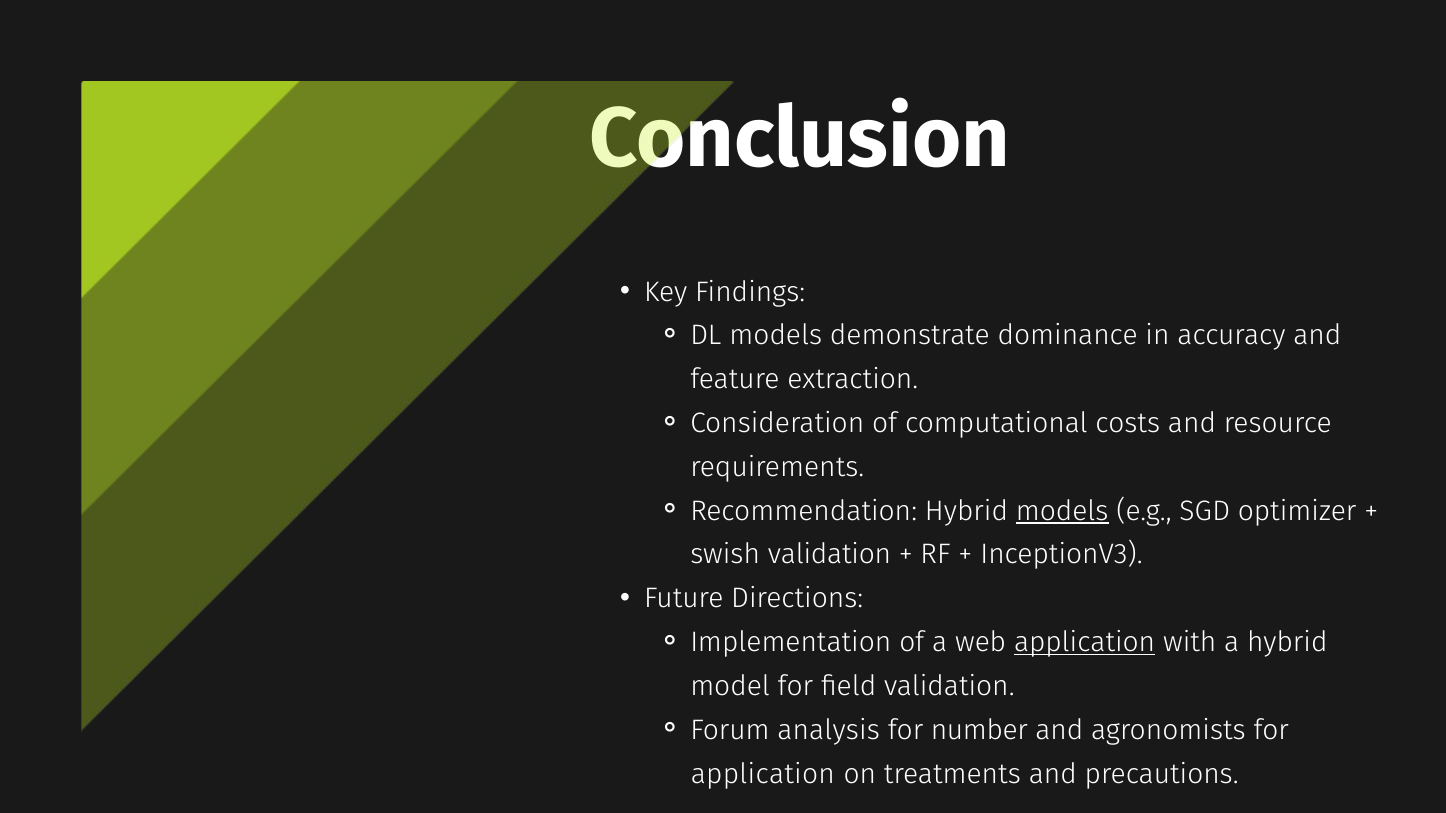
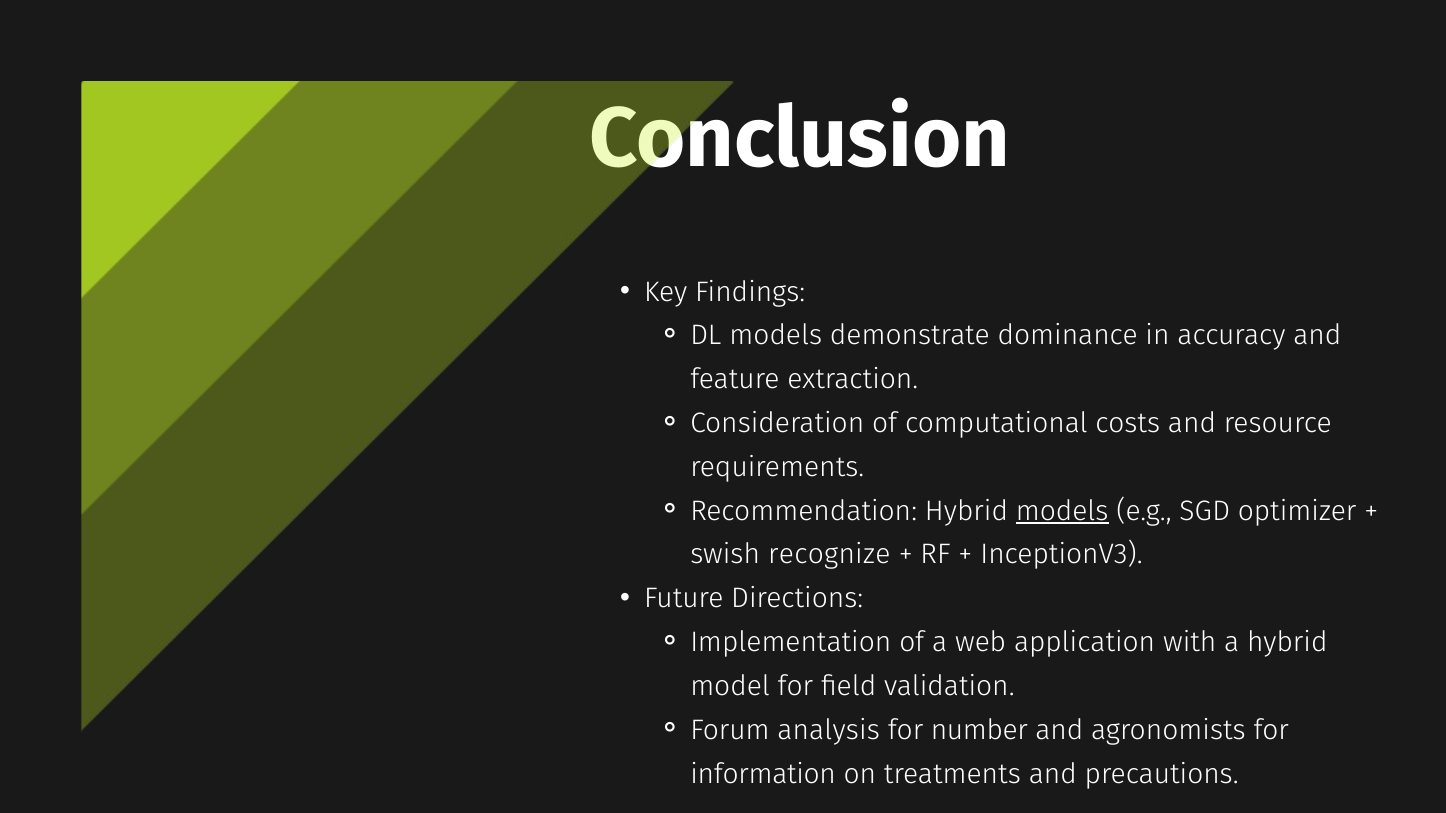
validation at (830, 555): validation -> recognize
application at (1085, 643) underline: present -> none
application at (763, 774): application -> information
